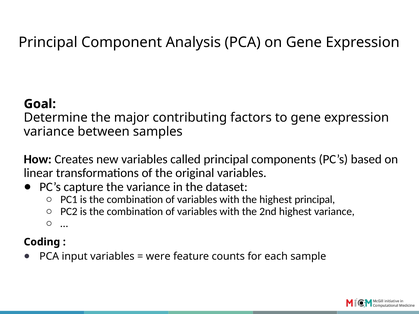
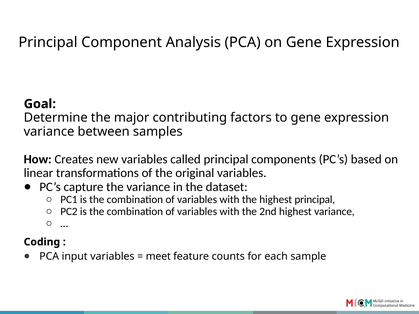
were: were -> meet
